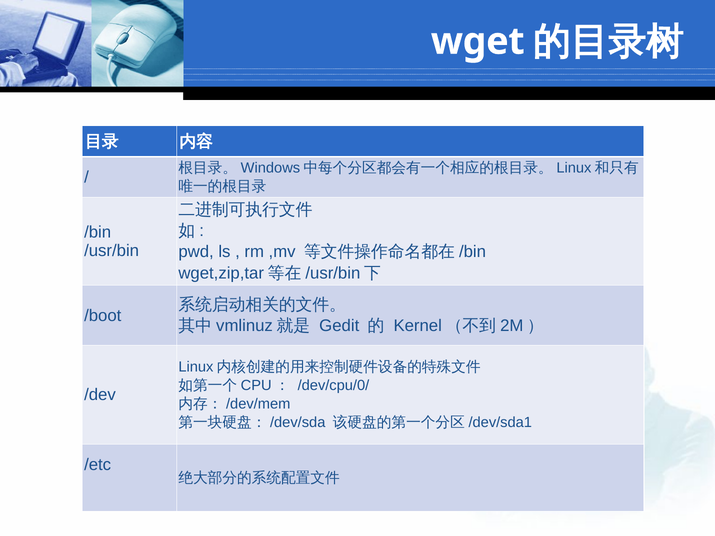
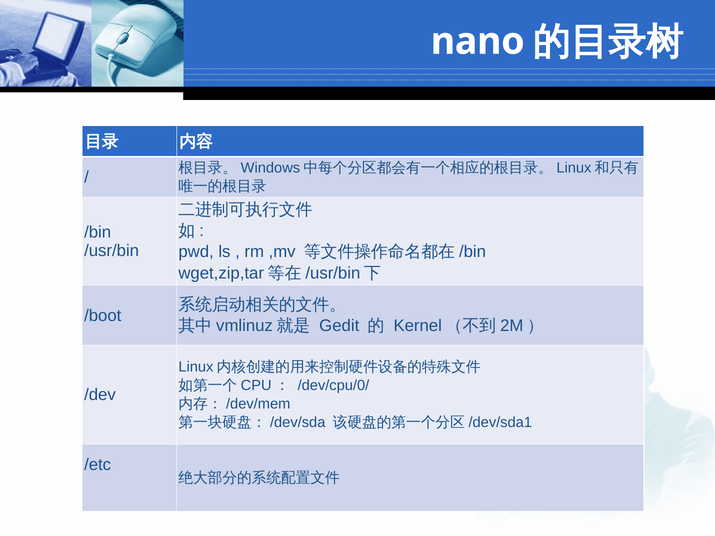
wget: wget -> nano
